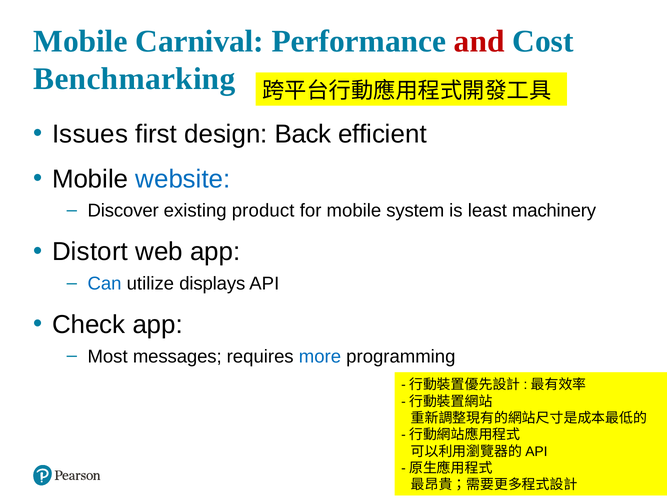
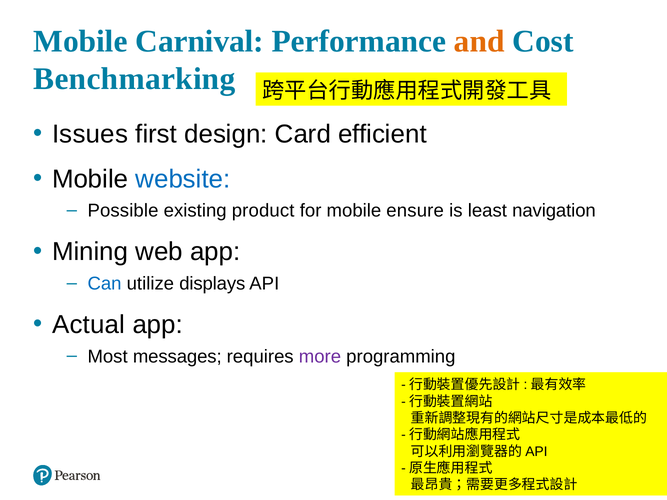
and colour: red -> orange
Back: Back -> Card
Discover: Discover -> Possible
system: system -> ensure
machinery: machinery -> navigation
Distort: Distort -> Mining
Check: Check -> Actual
more colour: blue -> purple
